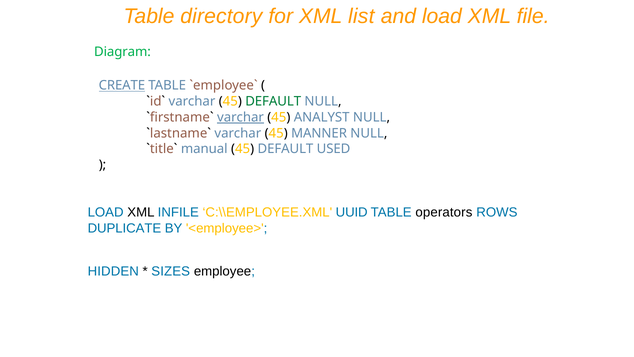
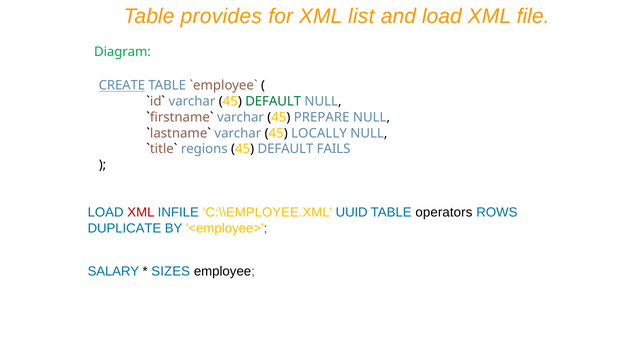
directory: directory -> provides
varchar at (240, 117) underline: present -> none
ANALYST: ANALYST -> PREPARE
MANNER: MANNER -> LOCALLY
manual: manual -> regions
USED: USED -> FAILS
XML at (141, 212) colour: black -> red
HIDDEN: HIDDEN -> SALARY
